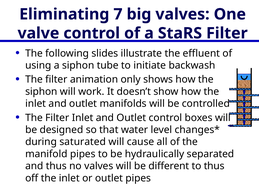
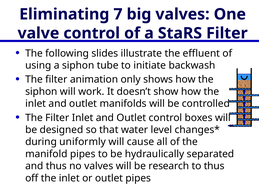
saturated: saturated -> uniformly
different: different -> research
